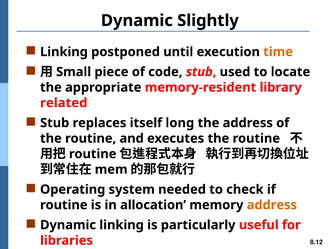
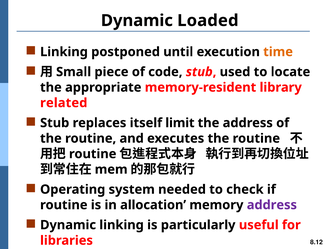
Slightly: Slightly -> Loaded
long: long -> limit
address at (272, 205) colour: orange -> purple
